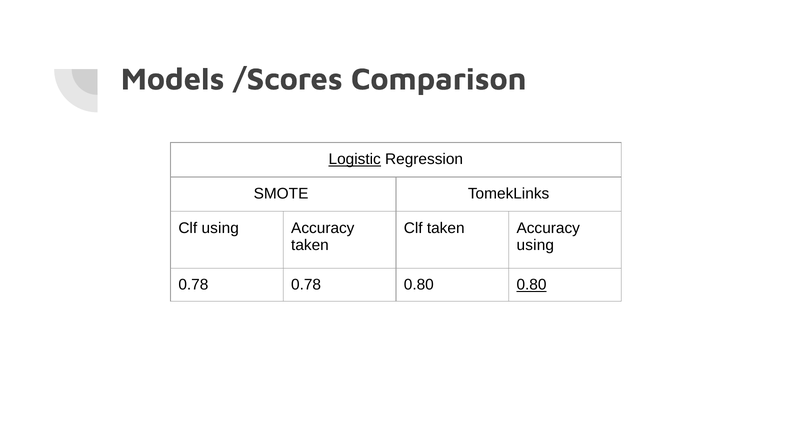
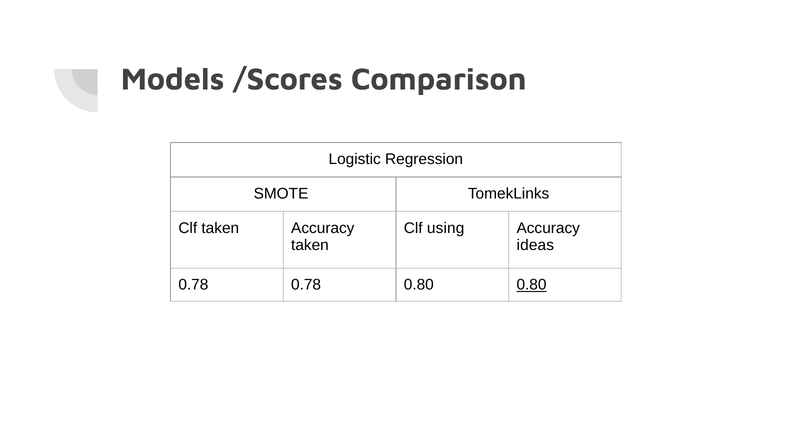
Logistic underline: present -> none
Clf using: using -> taken
Clf taken: taken -> using
using at (535, 246): using -> ideas
